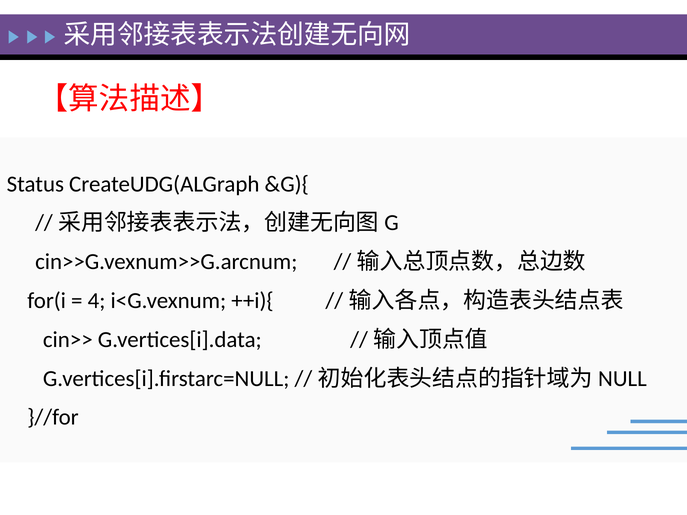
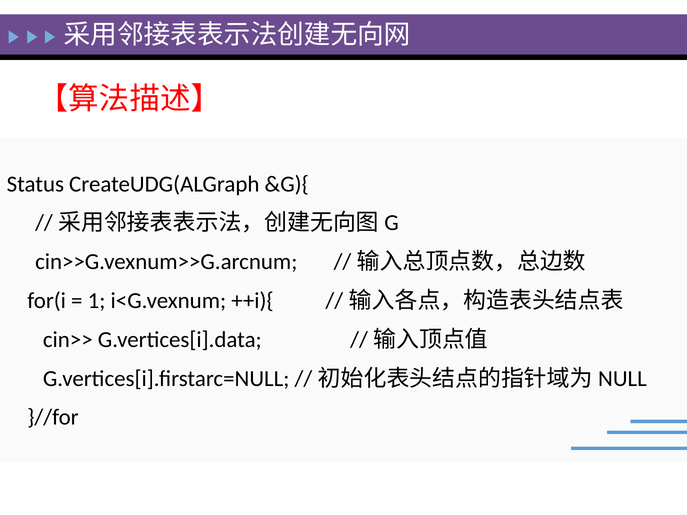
4: 4 -> 1
